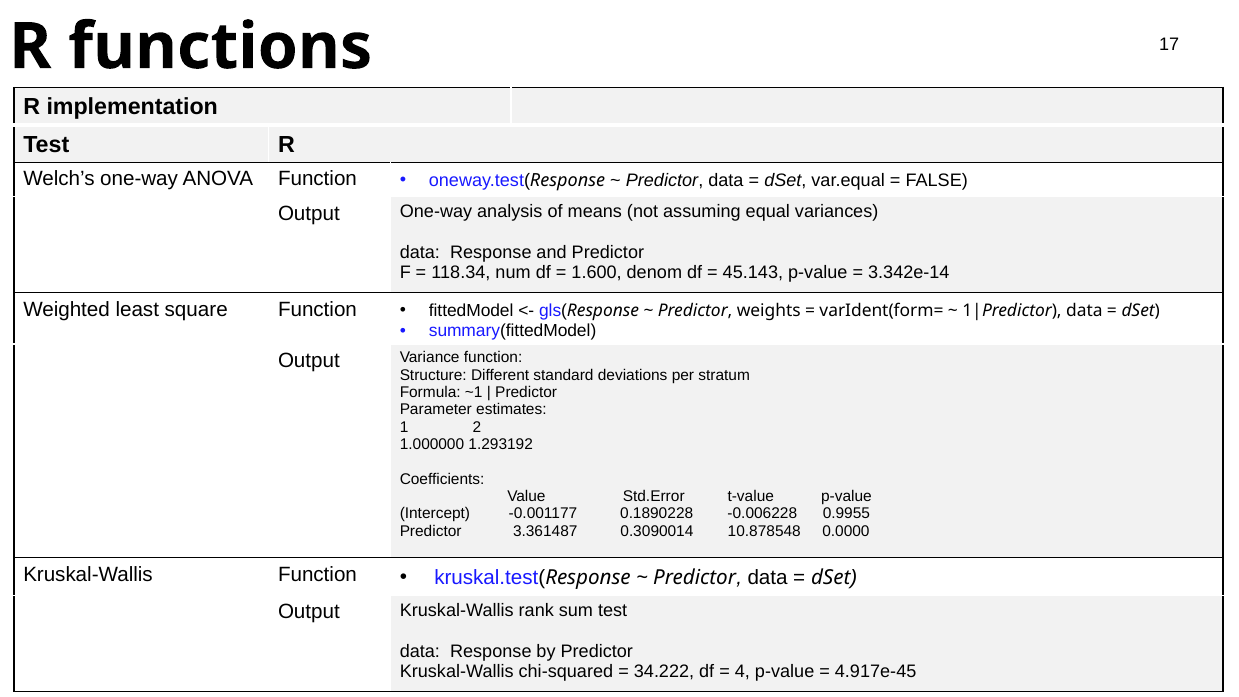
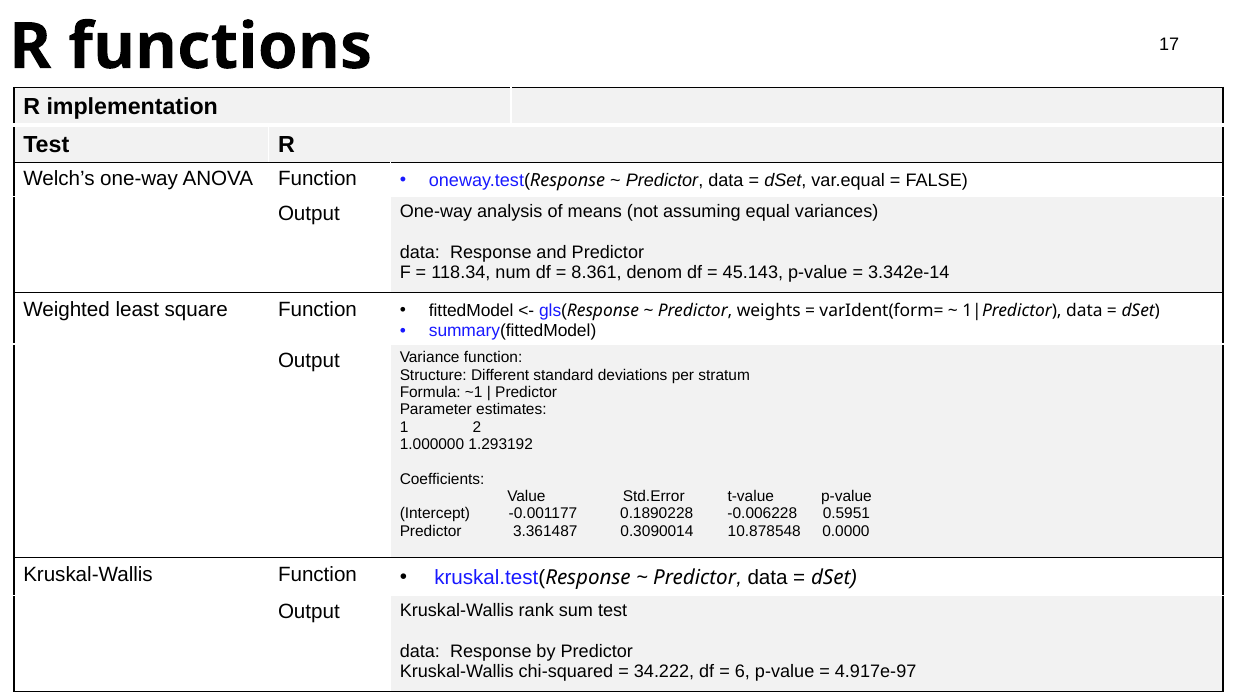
1.600: 1.600 -> 8.361
0.9955: 0.9955 -> 0.5951
4: 4 -> 6
4.917e-45: 4.917e-45 -> 4.917e-97
